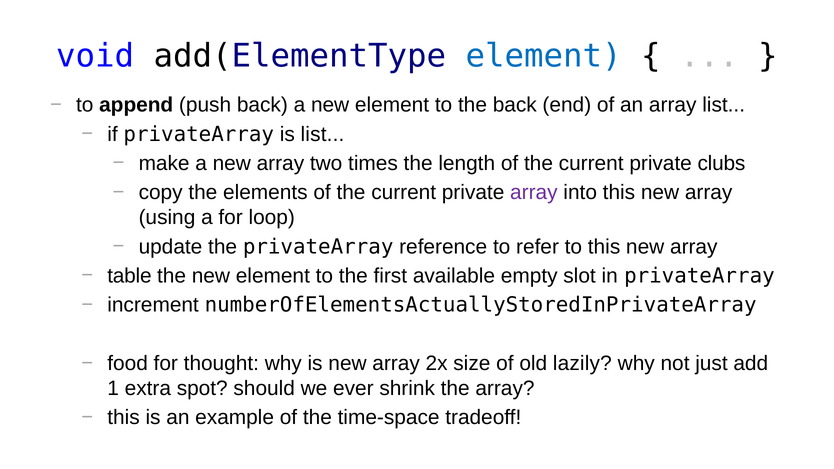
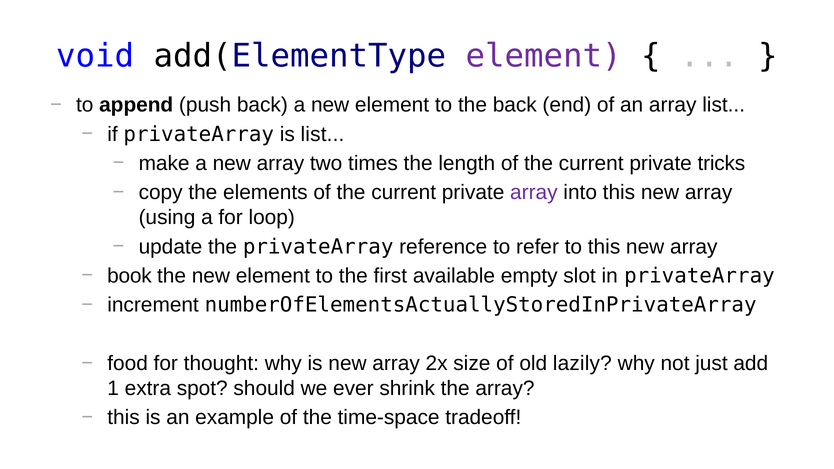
element at (544, 56) colour: blue -> purple
clubs: clubs -> tricks
table: table -> book
